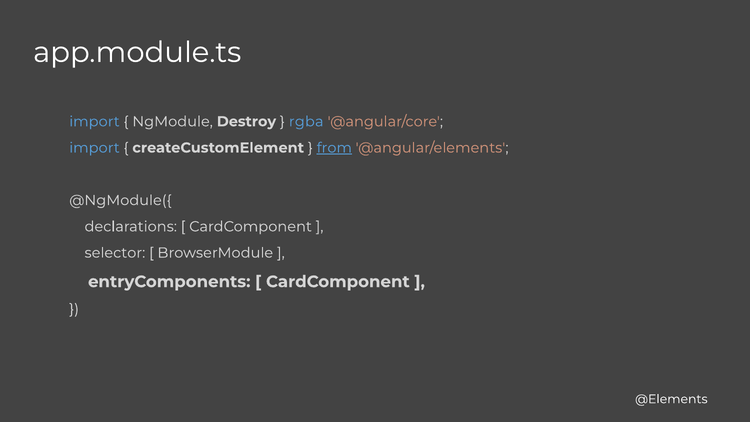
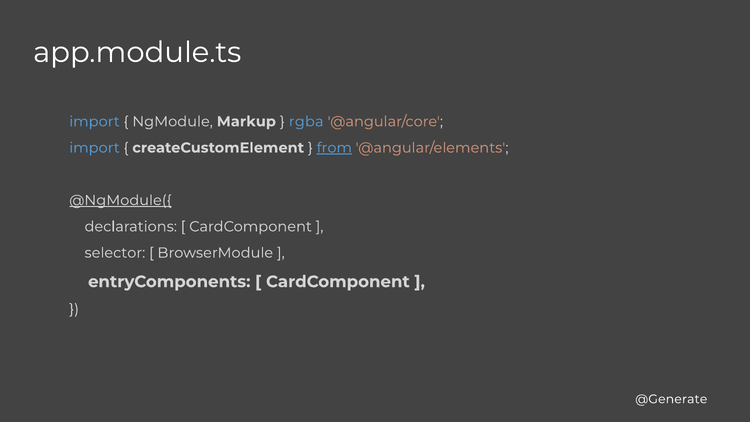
Destroy: Destroy -> Markup
@NgModule({ underline: none -> present
@Elements: @Elements -> @Generate
